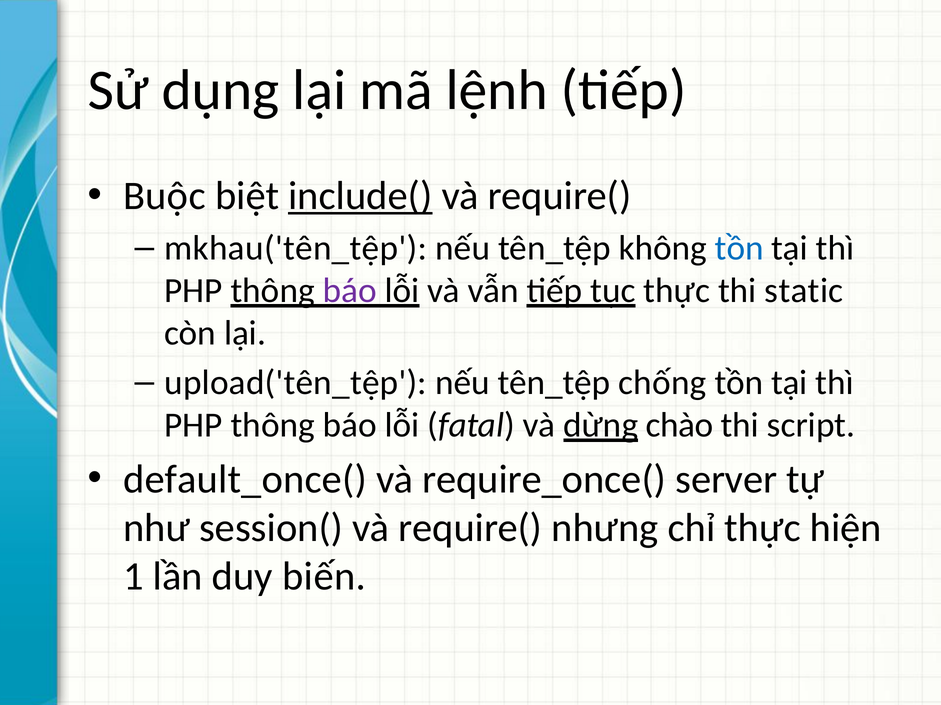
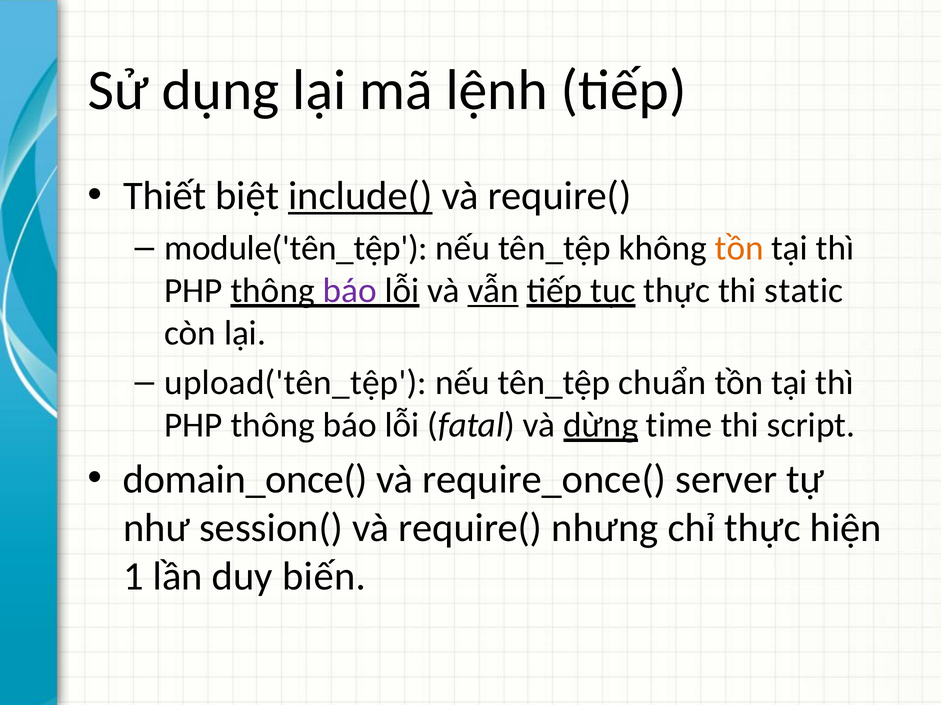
Buộc: Buộc -> Thiết
mkhau('tên_tệp: mkhau('tên_tệp -> module('tên_tệp
tồn at (739, 249) colour: blue -> orange
vẫn underline: none -> present
chống: chống -> chuẩn
chào: chào -> time
default_once(: default_once( -> domain_once(
